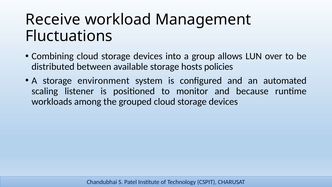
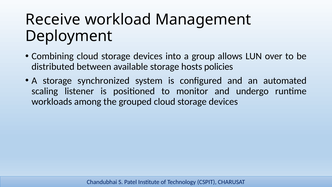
Fluctuations: Fluctuations -> Deployment
environment: environment -> synchronized
because: because -> undergo
